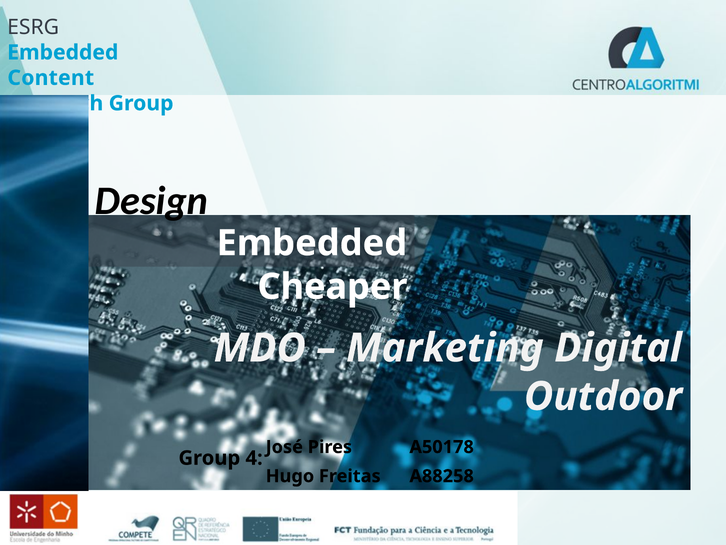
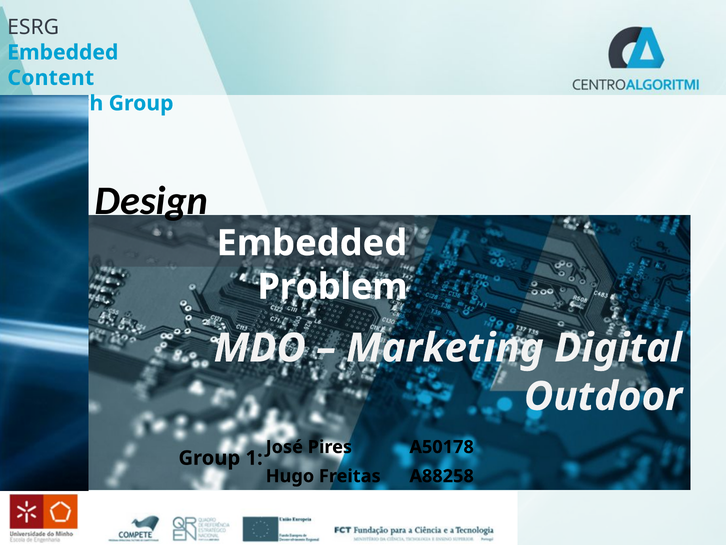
Cheaper: Cheaper -> Problem
4: 4 -> 1
